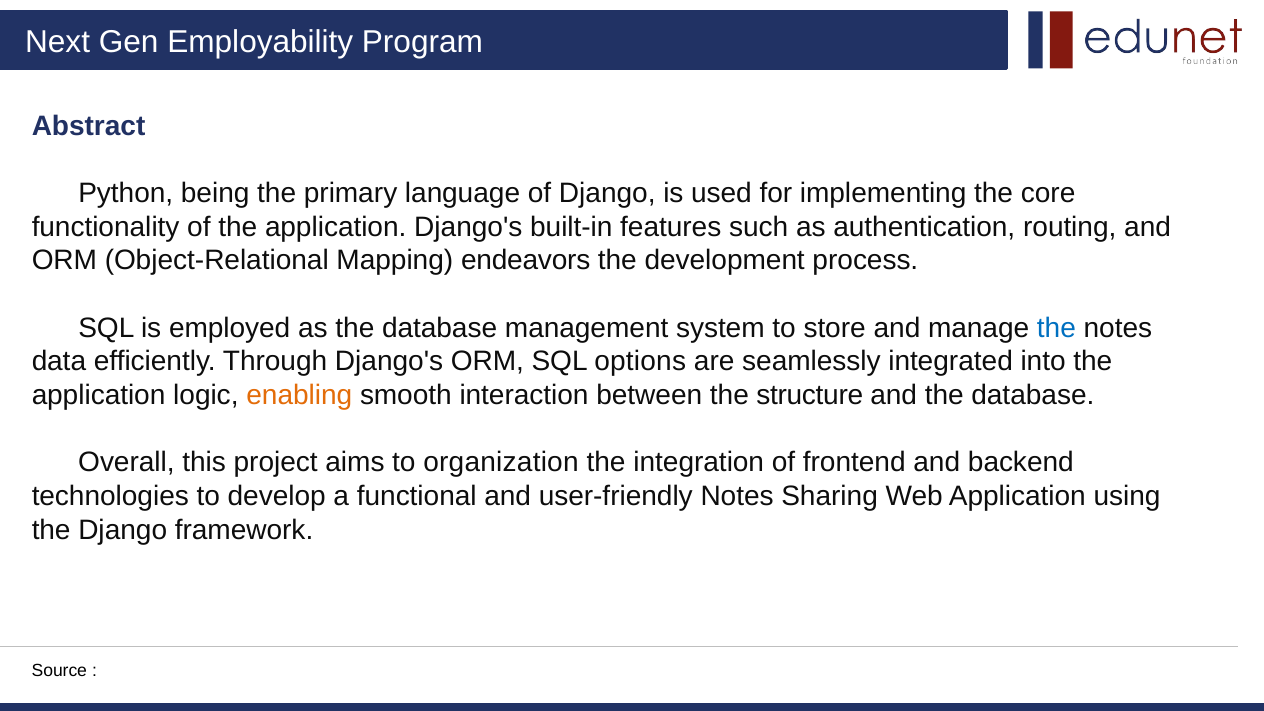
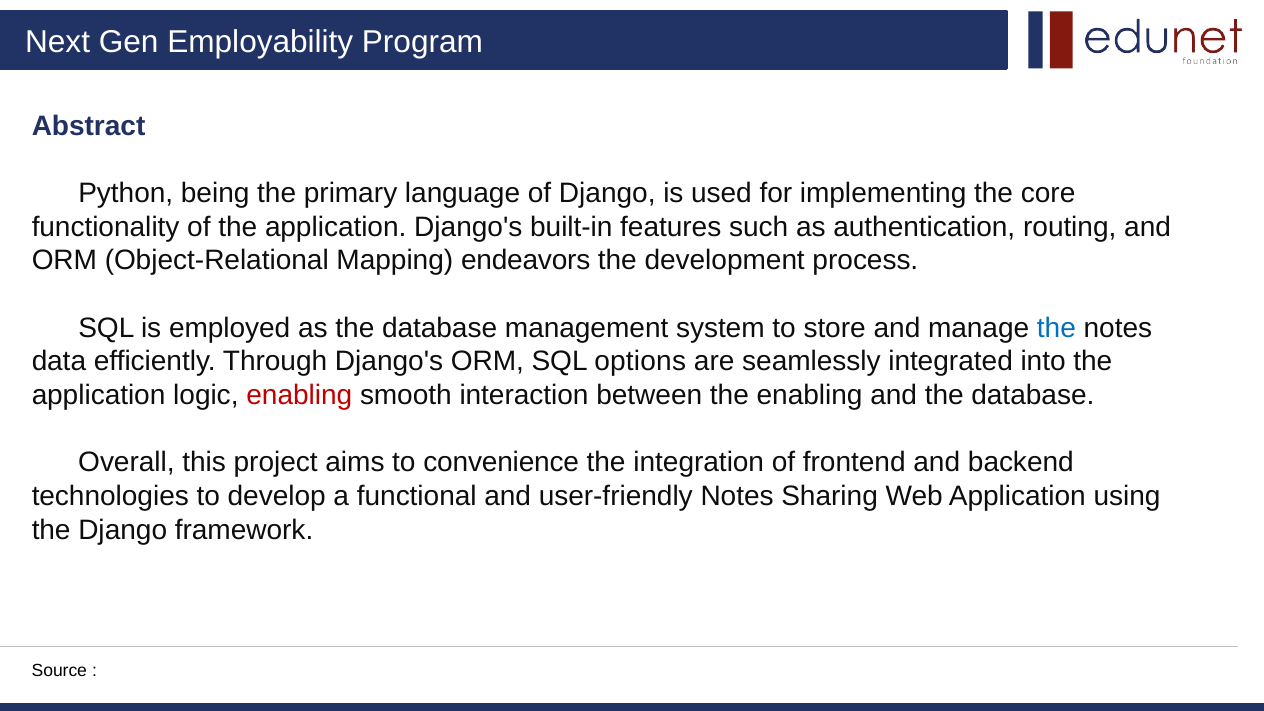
enabling at (299, 395) colour: orange -> red
the structure: structure -> enabling
organization: organization -> convenience
